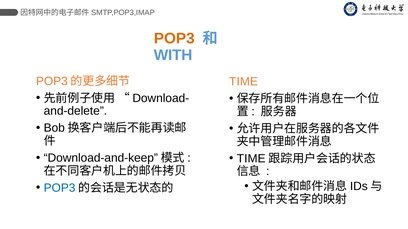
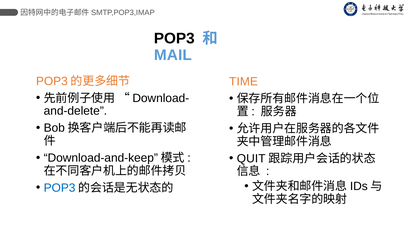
POP3 at (174, 39) colour: orange -> black
WITH: WITH -> MAIL
TIME at (251, 159): TIME -> QUIT
